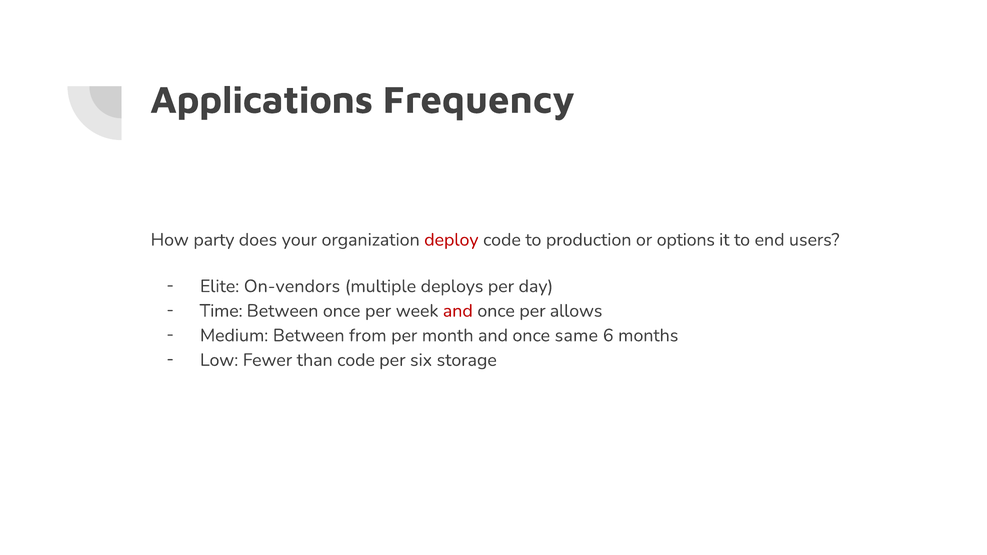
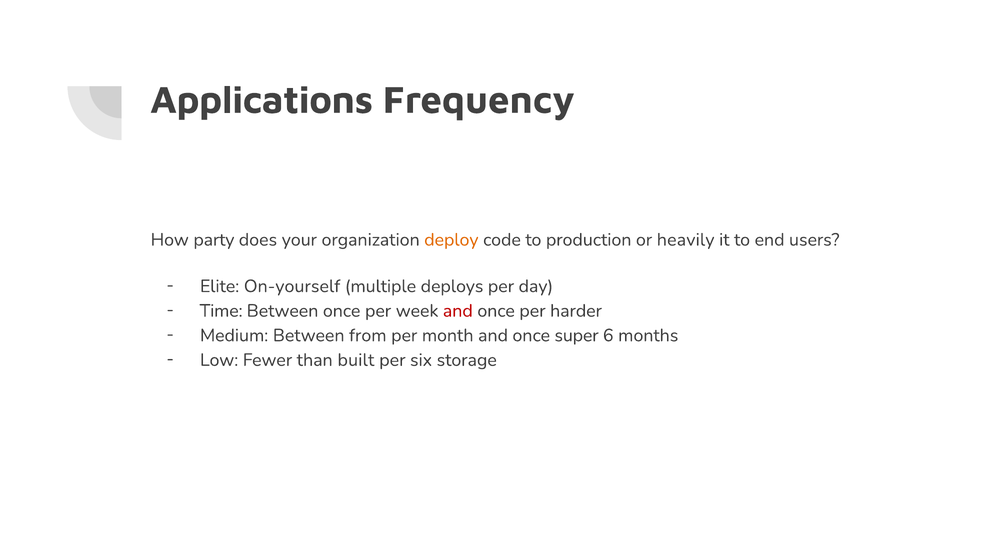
deploy colour: red -> orange
options: options -> heavily
On-vendors: On-vendors -> On-yourself
allows: allows -> harder
same: same -> super
than code: code -> built
